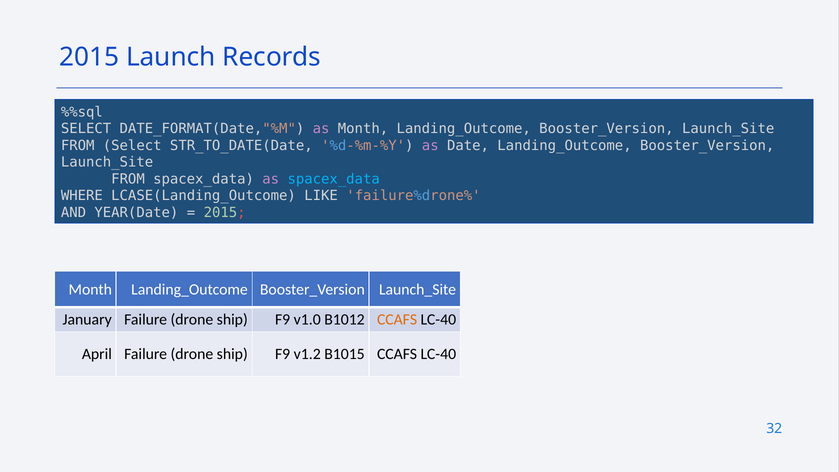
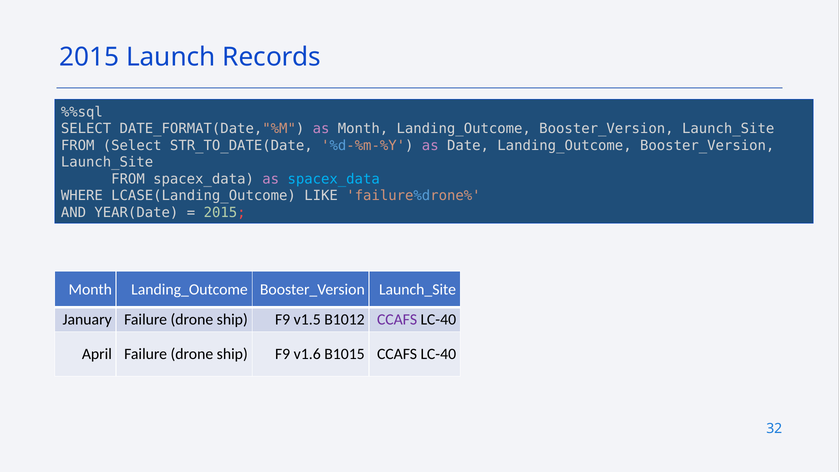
v1.0: v1.0 -> v1.5
CCAFS at (397, 320) colour: orange -> purple
v1.2: v1.2 -> v1.6
